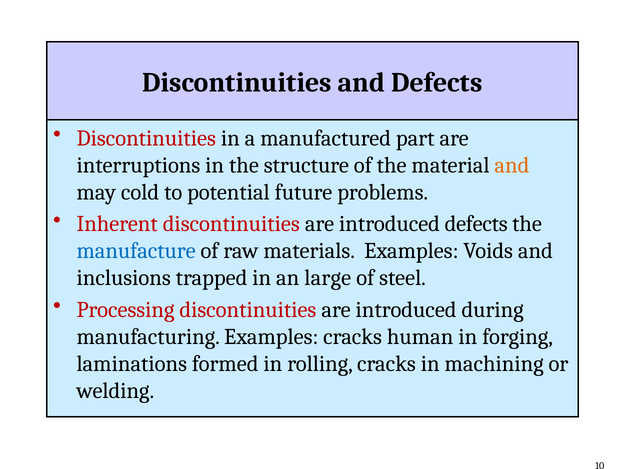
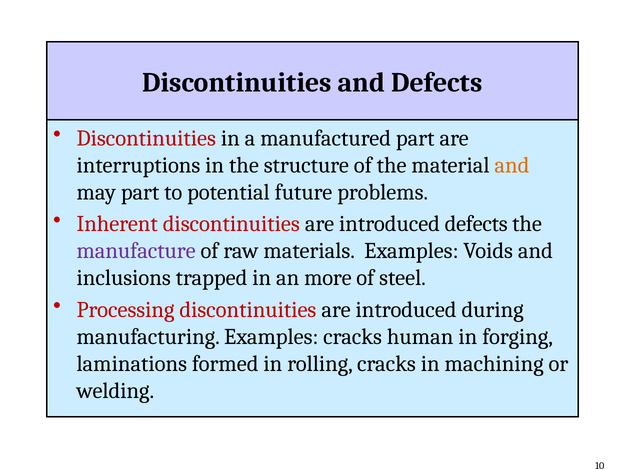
may cold: cold -> part
manufacture colour: blue -> purple
large: large -> more
